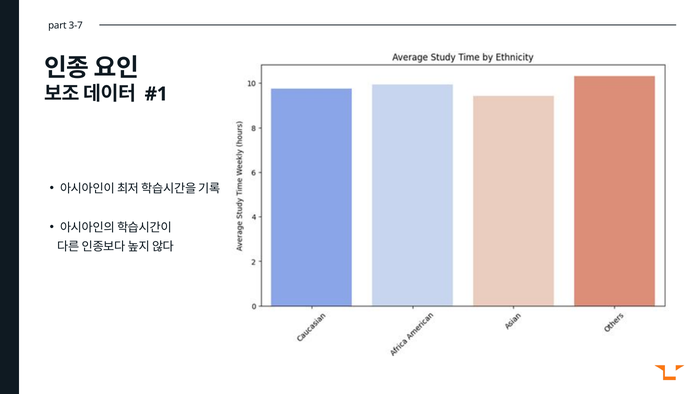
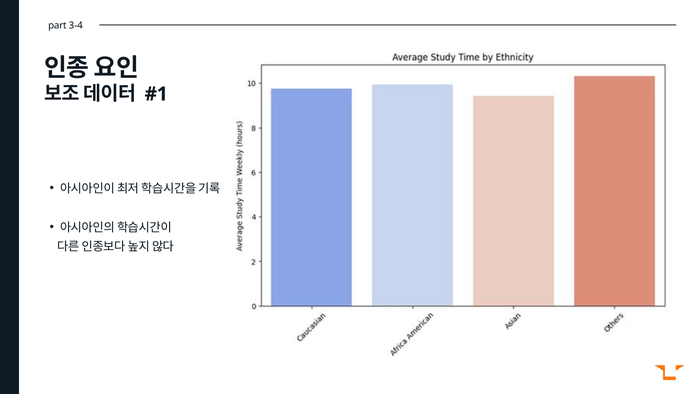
3-7: 3-7 -> 3-4
